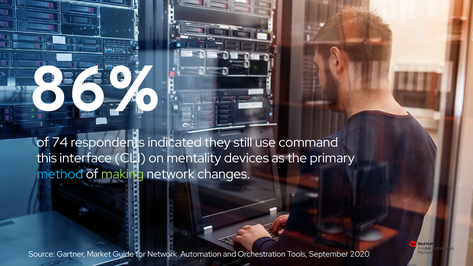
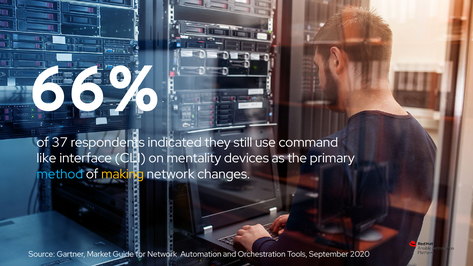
86%: 86% -> 66%
74: 74 -> 37
this: this -> like
making colour: light green -> yellow
